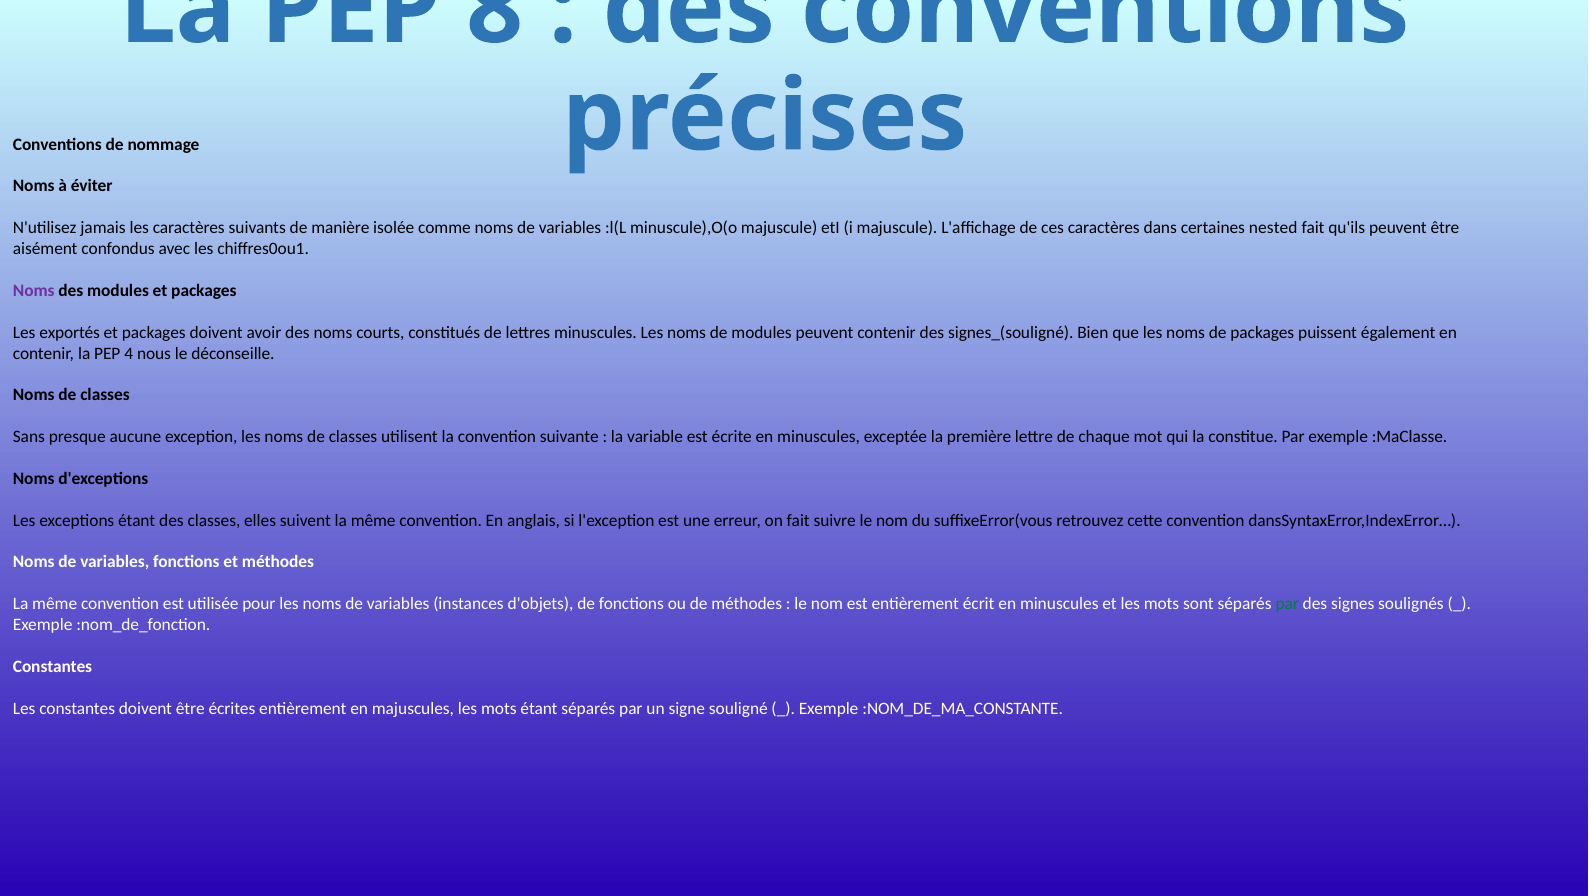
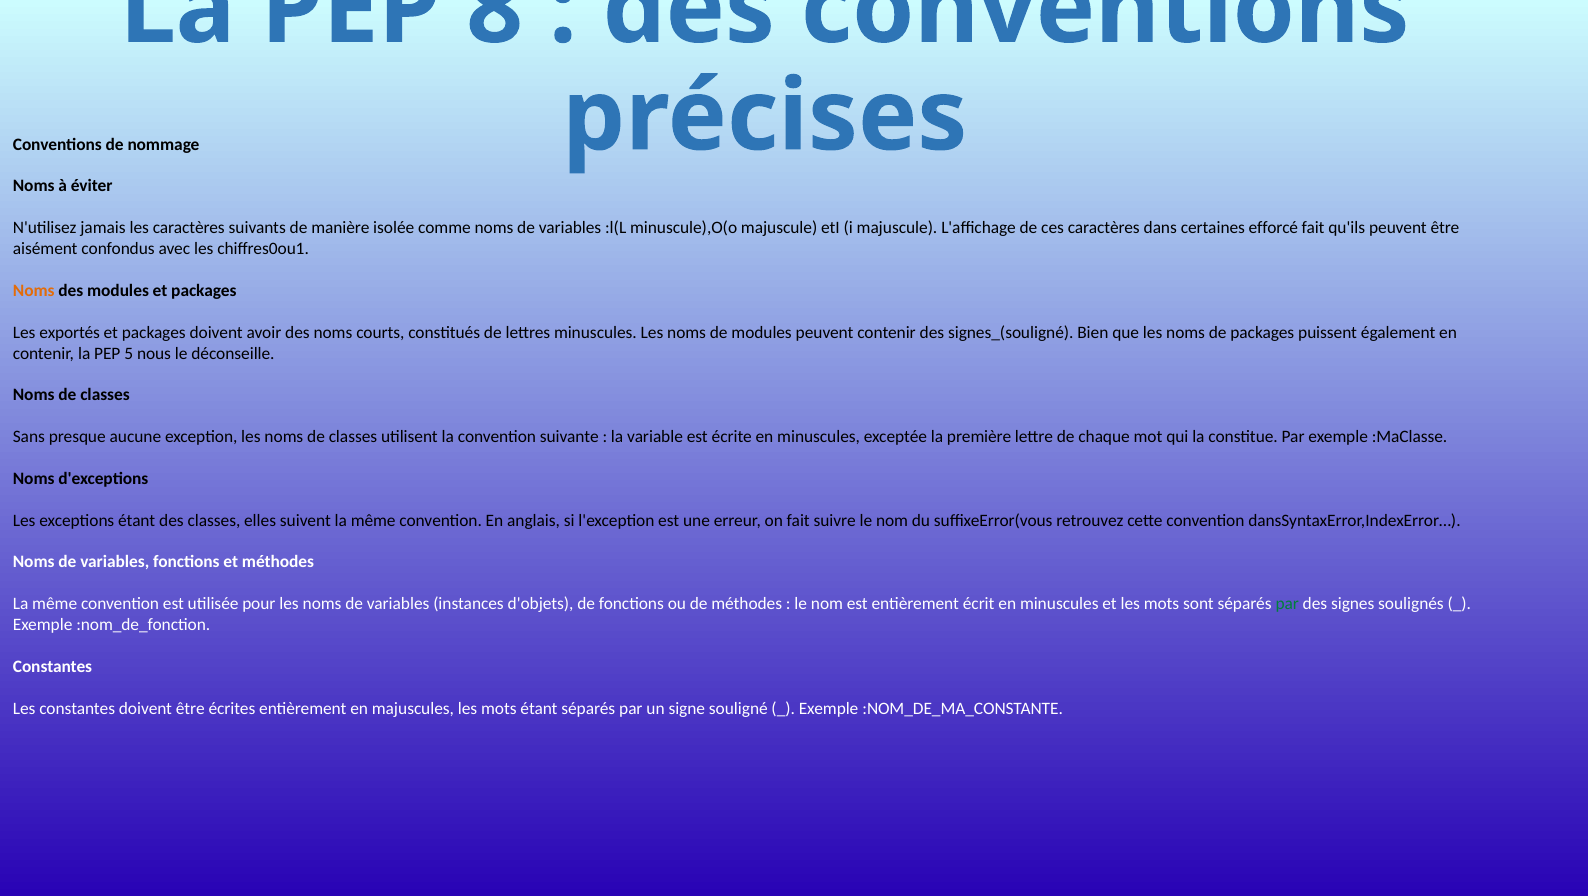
nested: nested -> efforcé
Noms at (34, 290) colour: purple -> orange
4: 4 -> 5
